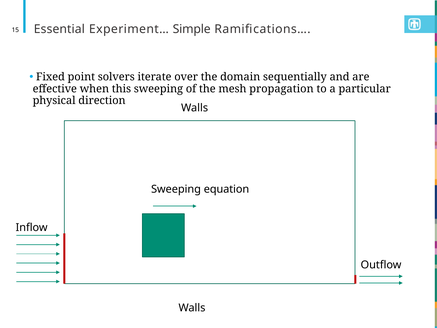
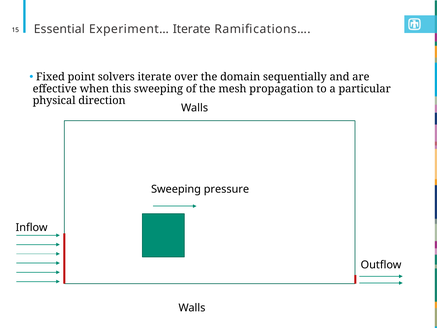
Experiment… Simple: Simple -> Iterate
equation: equation -> pressure
